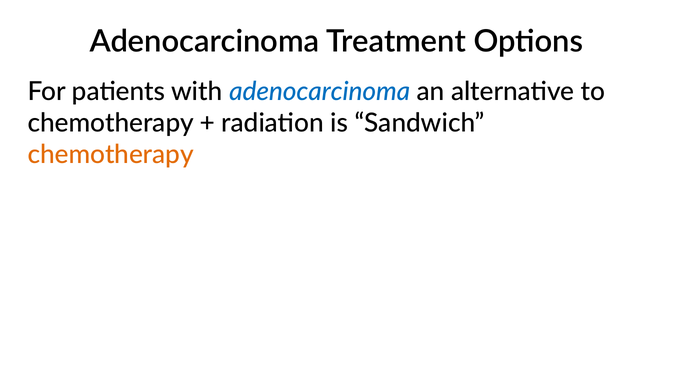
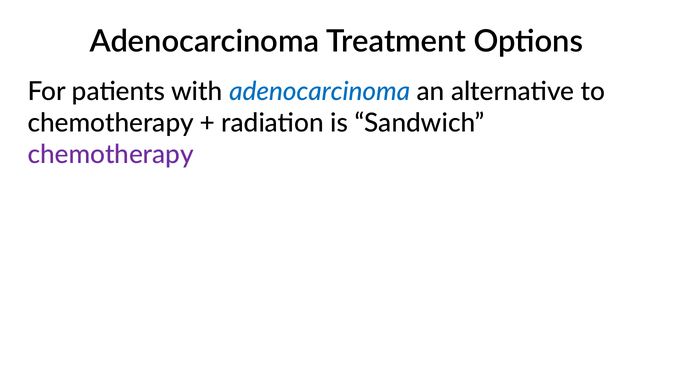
chemotherapy at (111, 155) colour: orange -> purple
